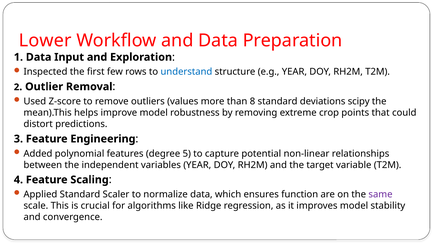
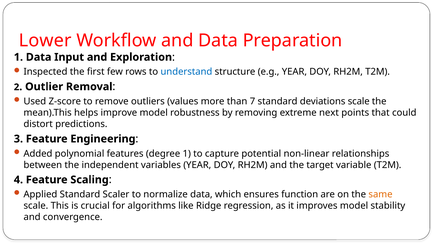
8: 8 -> 7
deviations scipy: scipy -> scale
crop: crop -> next
degree 5: 5 -> 1
same colour: purple -> orange
